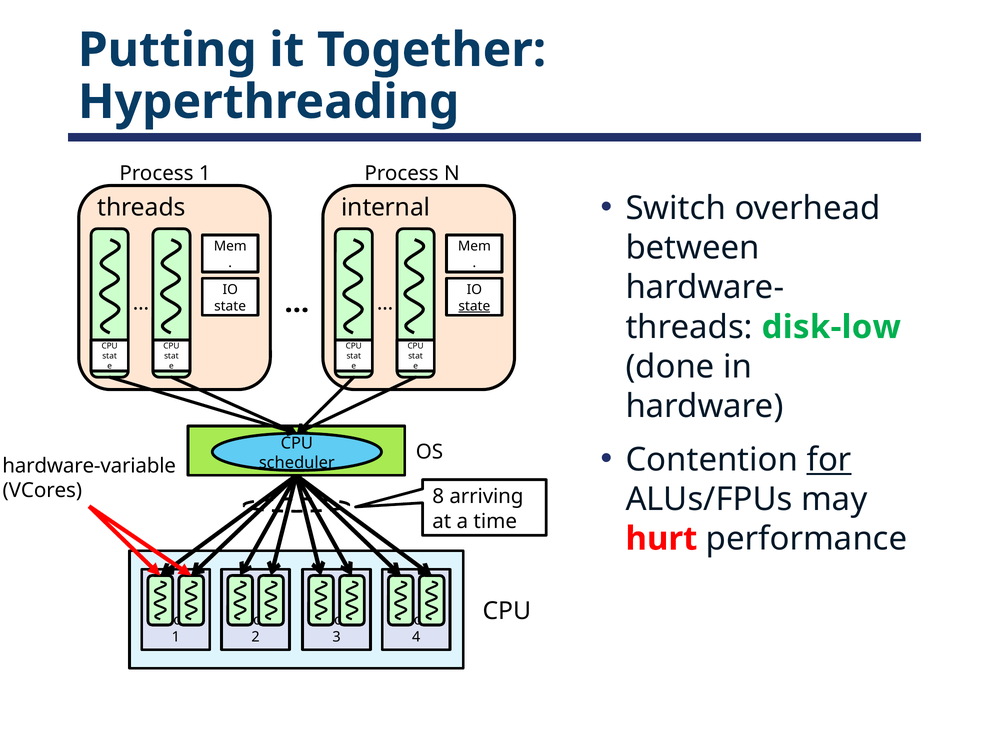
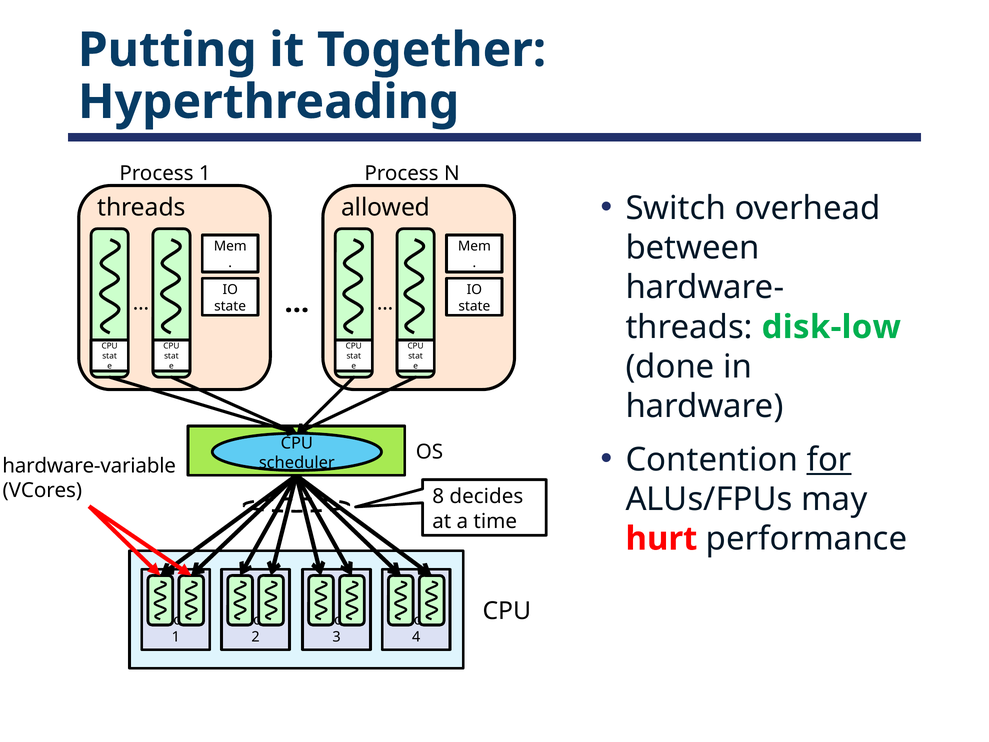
internal: internal -> allowed
state at (474, 306) underline: present -> none
arriving: arriving -> decides
